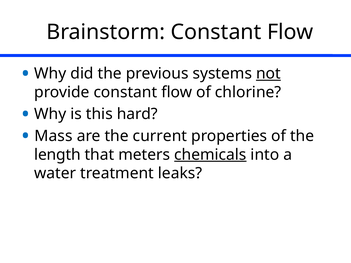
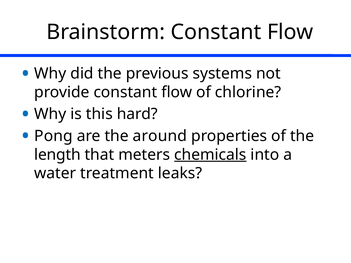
not underline: present -> none
Mass: Mass -> Pong
current: current -> around
